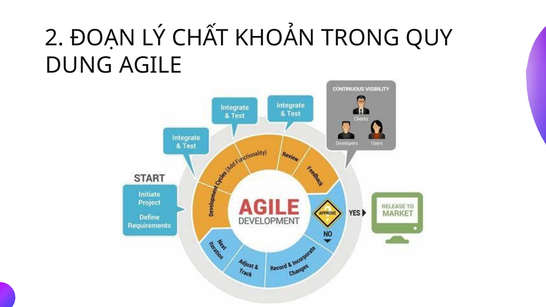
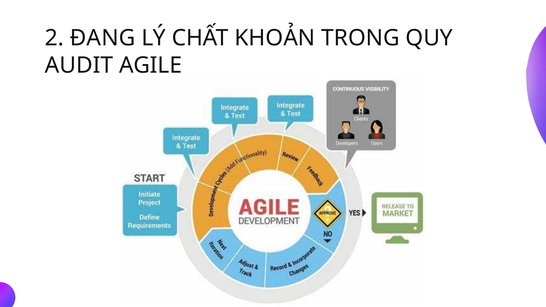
ĐOẠN: ĐOẠN -> ĐANG
DUNG: DUNG -> AUDIT
